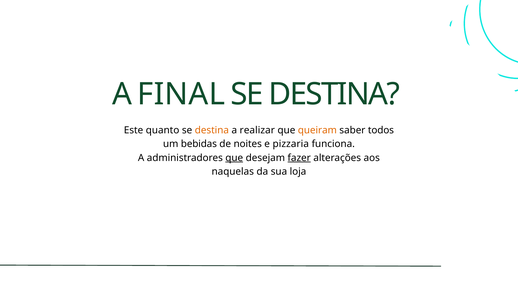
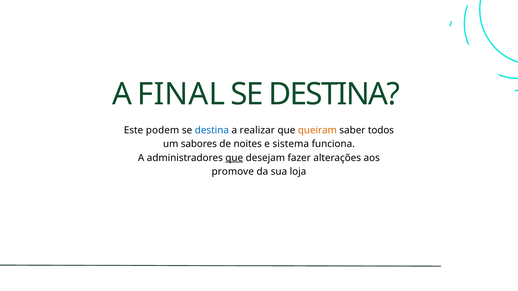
quanto: quanto -> podem
destina at (212, 130) colour: orange -> blue
bebidas: bebidas -> sabores
pizzaria: pizzaria -> sistema
fazer underline: present -> none
naquelas: naquelas -> promove
